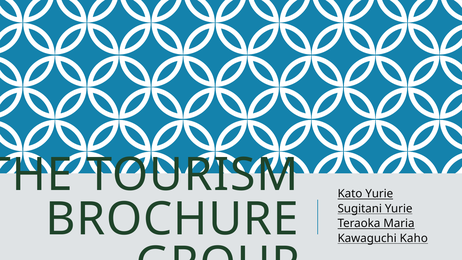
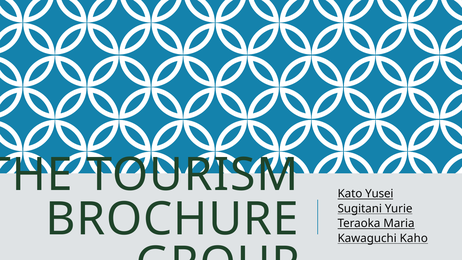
Kato Yurie: Yurie -> Yusei
